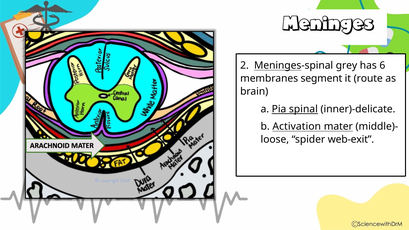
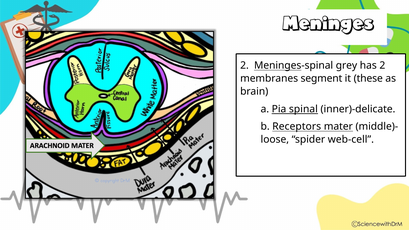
has 6: 6 -> 2
route: route -> these
Activation: Activation -> Receptors
web-exit: web-exit -> web-cell
